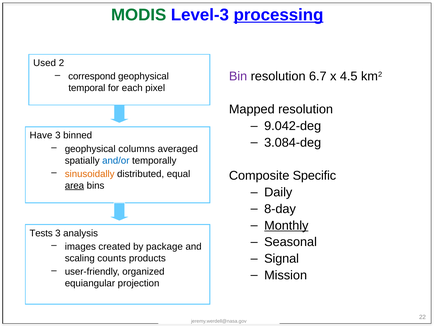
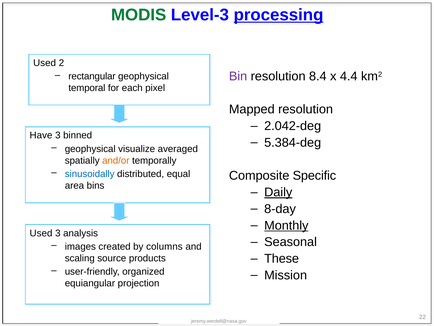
6.7: 6.7 -> 8.4
4.5: 4.5 -> 4.4
correspond: correspond -> rectangular
9.042-deg: 9.042-deg -> 2.042-deg
3.084-deg: 3.084-deg -> 5.384-deg
columns: columns -> visualize
and/or colour: blue -> orange
sinusoidally colour: orange -> blue
area underline: present -> none
Daily underline: none -> present
Tests at (41, 233): Tests -> Used
package: package -> columns
Signal: Signal -> These
counts: counts -> source
